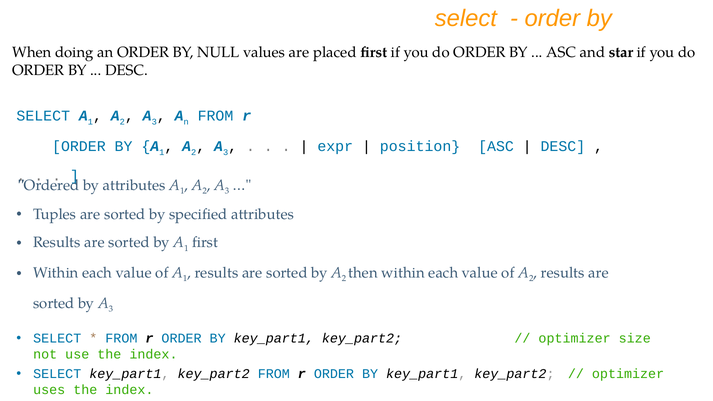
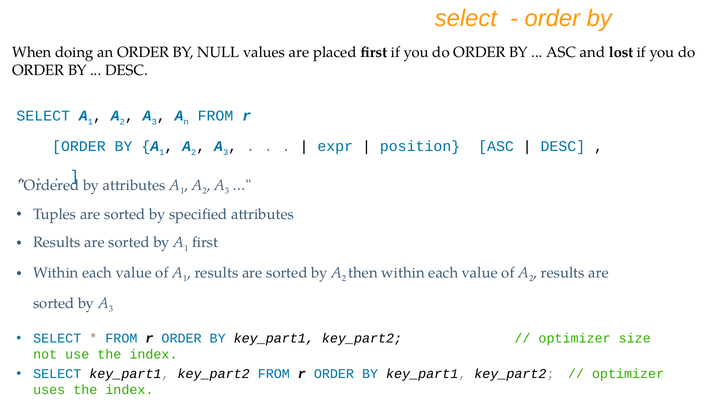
star: star -> lost
